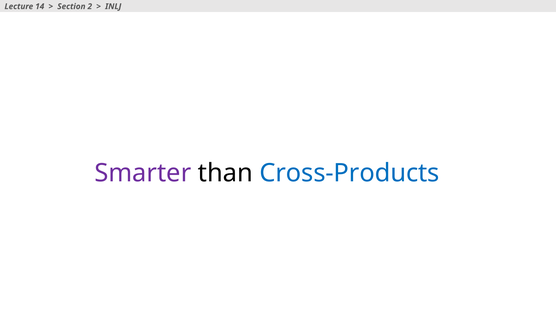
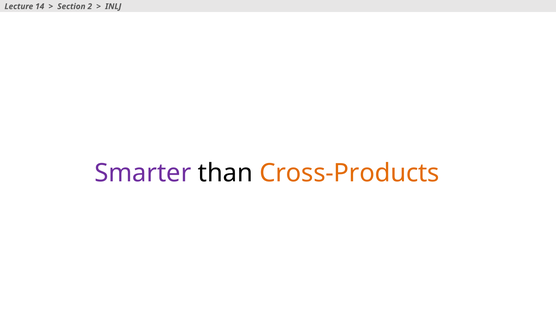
Cross-Products colour: blue -> orange
